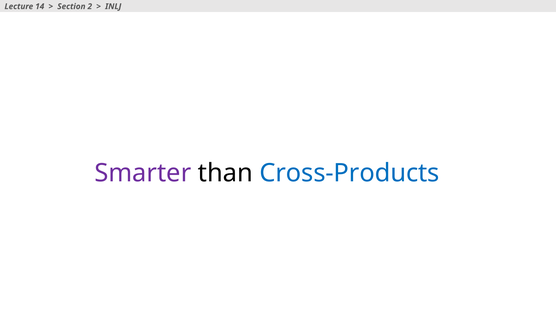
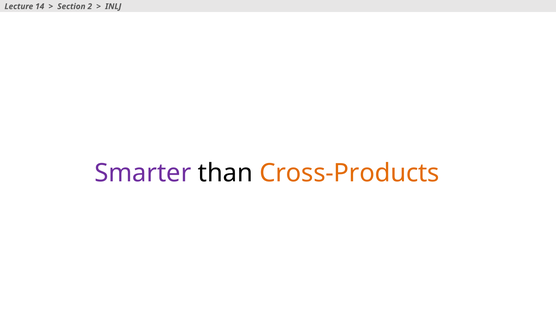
Cross-Products colour: blue -> orange
